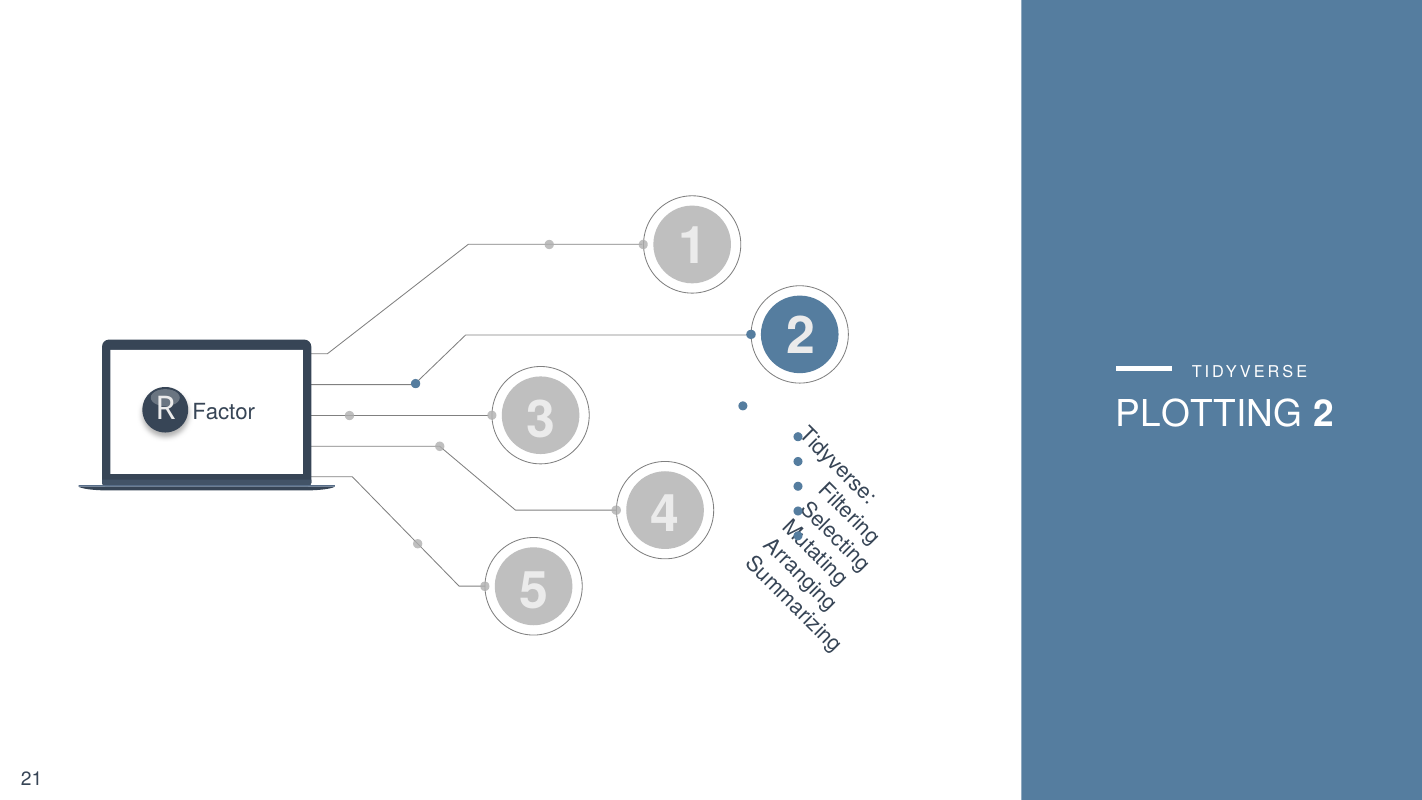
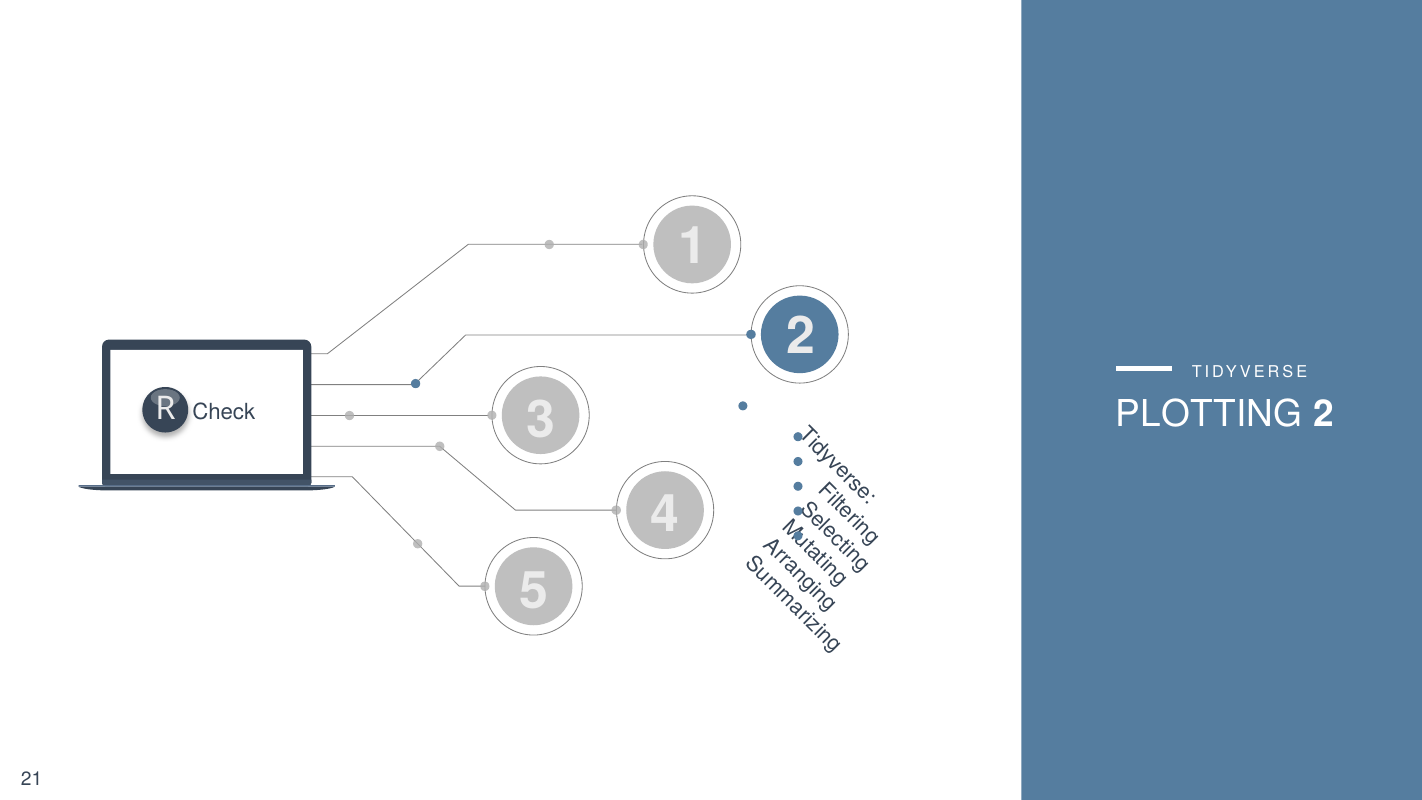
Factor: Factor -> Check
